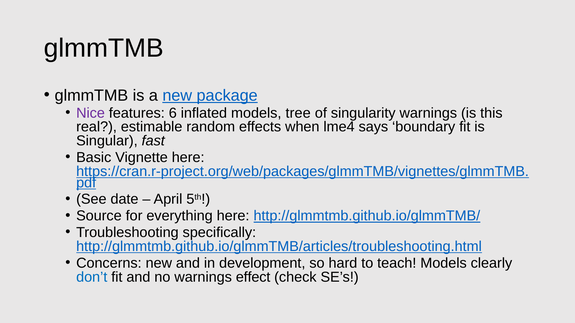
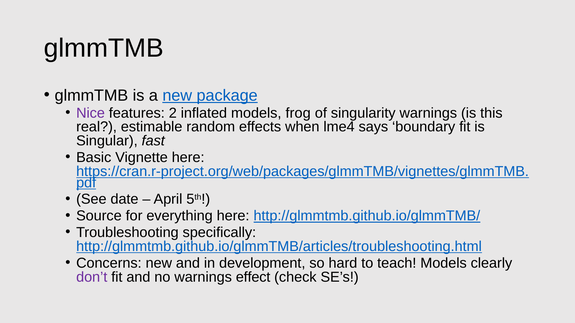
6: 6 -> 2
tree: tree -> frog
don’t colour: blue -> purple
